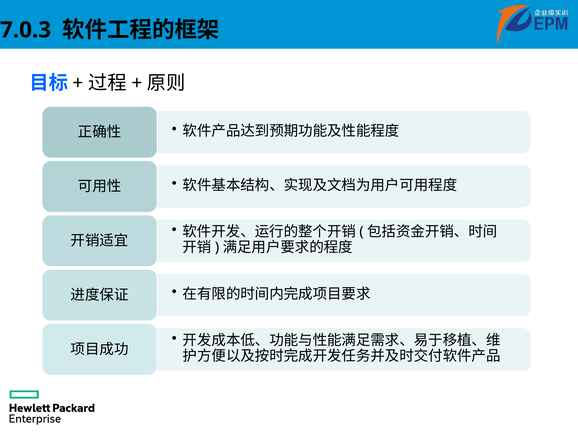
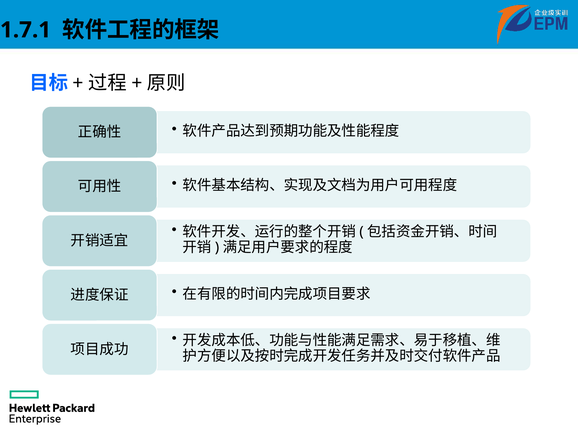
7.0.3: 7.0.3 -> 1.7.1
